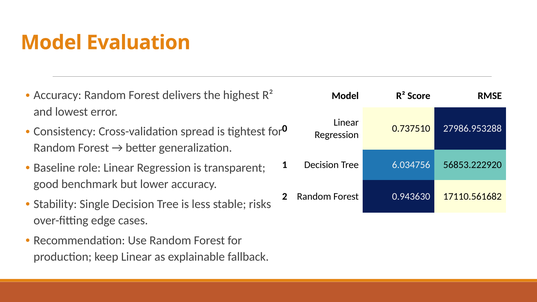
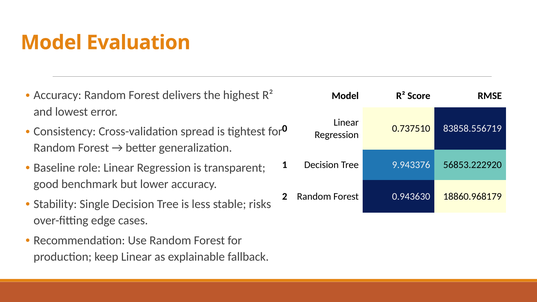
27986.953288: 27986.953288 -> 83858.556719
6.034756: 6.034756 -> 9.943376
17110.561682: 17110.561682 -> 18860.968179
